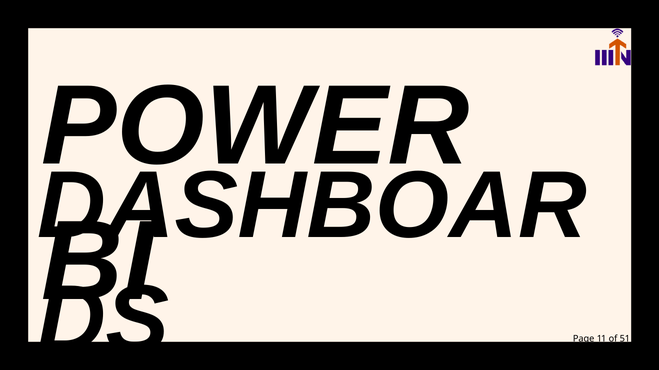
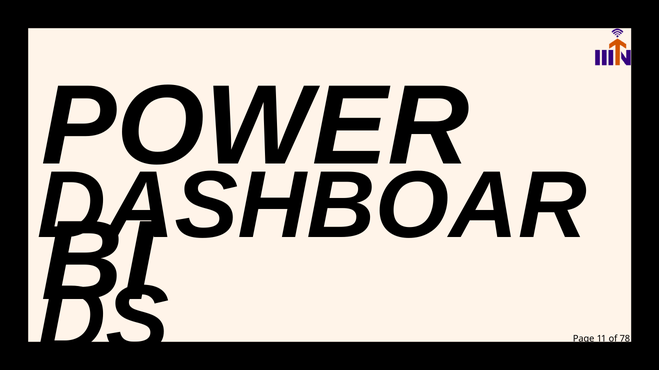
51: 51 -> 78
